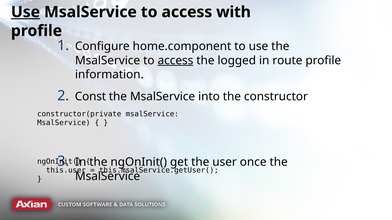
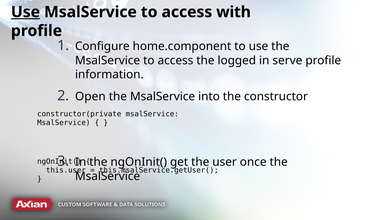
access at (175, 61) underline: present -> none
route: route -> serve
Const: Const -> Open
